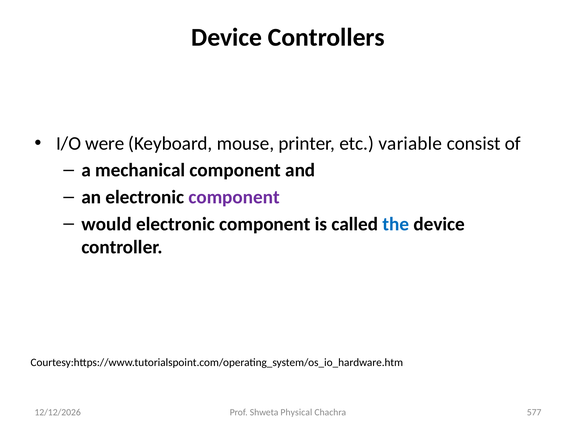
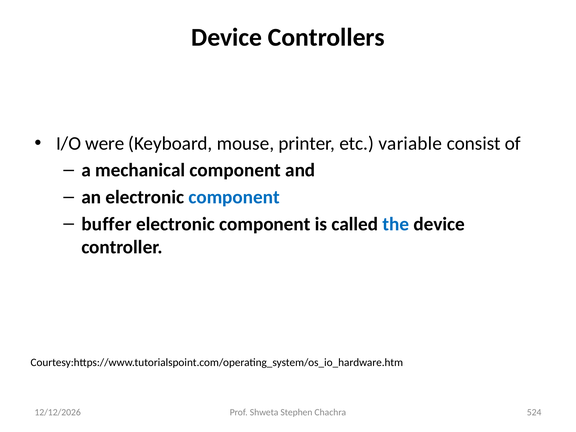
component at (234, 197) colour: purple -> blue
would: would -> buffer
Physical: Physical -> Stephen
577: 577 -> 524
